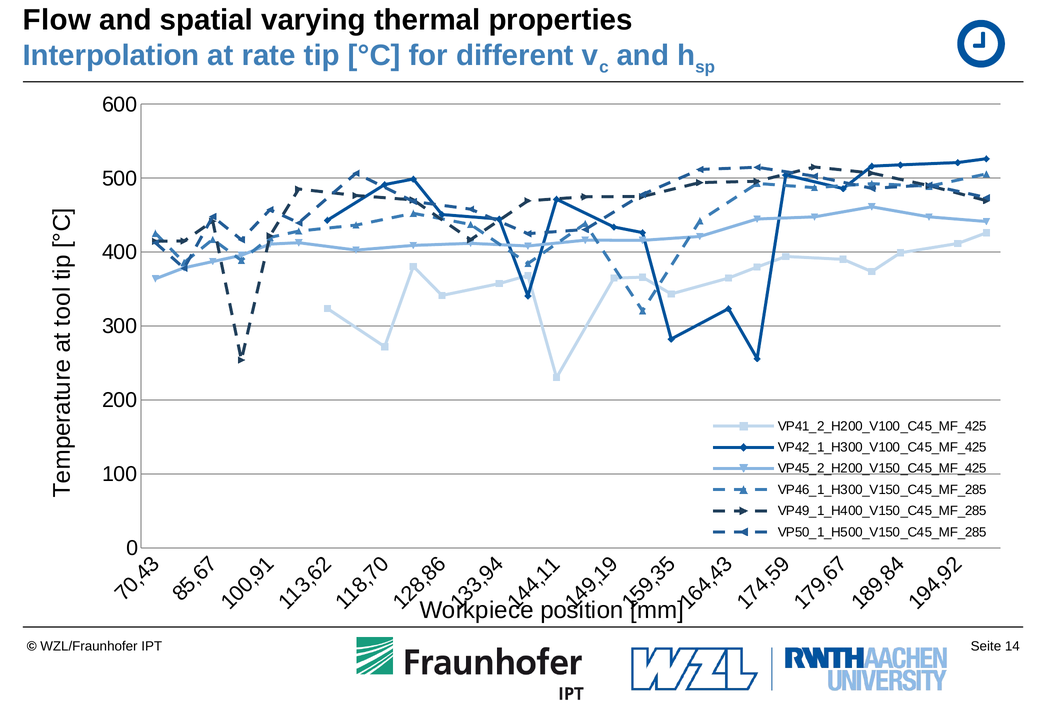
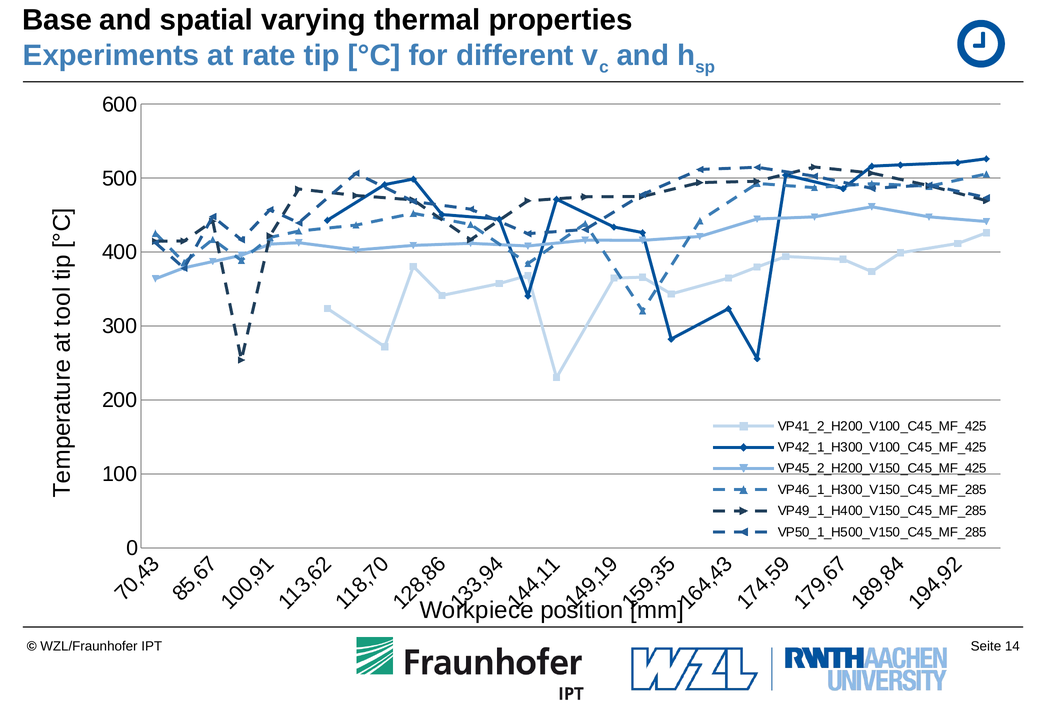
Flow: Flow -> Base
Interpolation: Interpolation -> Experiments
